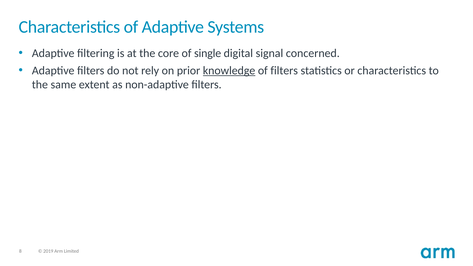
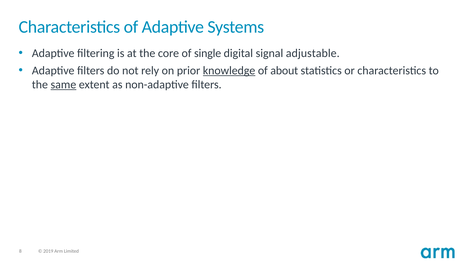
concerned: concerned -> adjustable
of filters: filters -> about
same underline: none -> present
